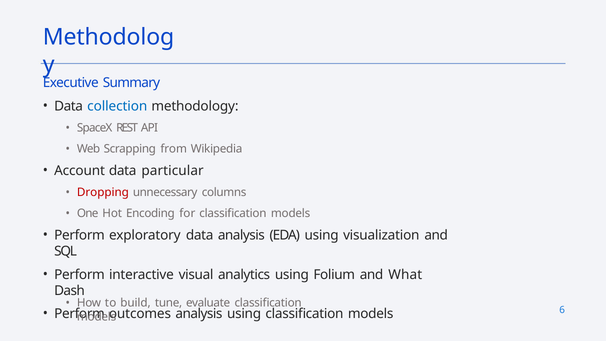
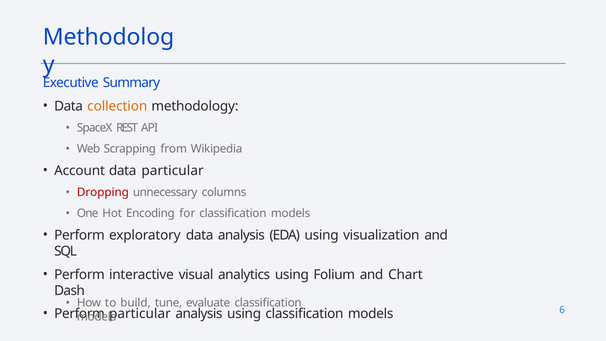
collection colour: blue -> orange
What: What -> Chart
outcomes at (140, 314): outcomes -> particular
